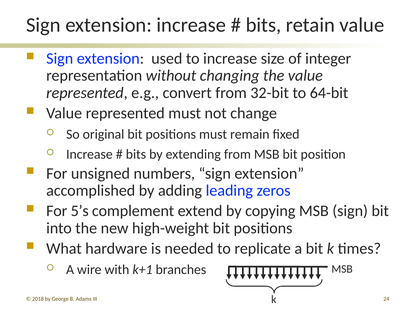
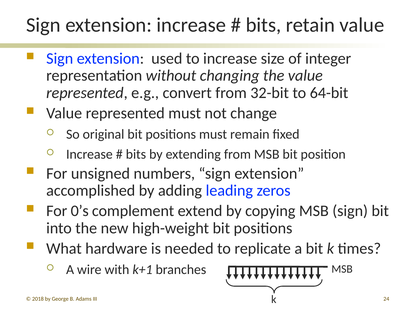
5’s: 5’s -> 0’s
